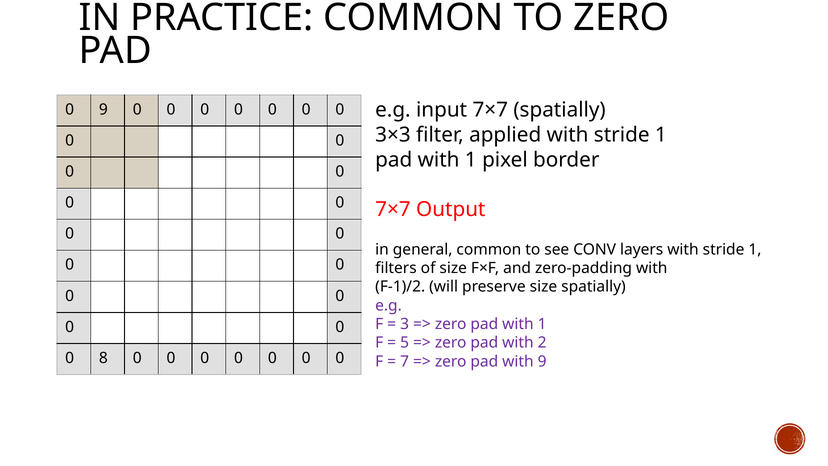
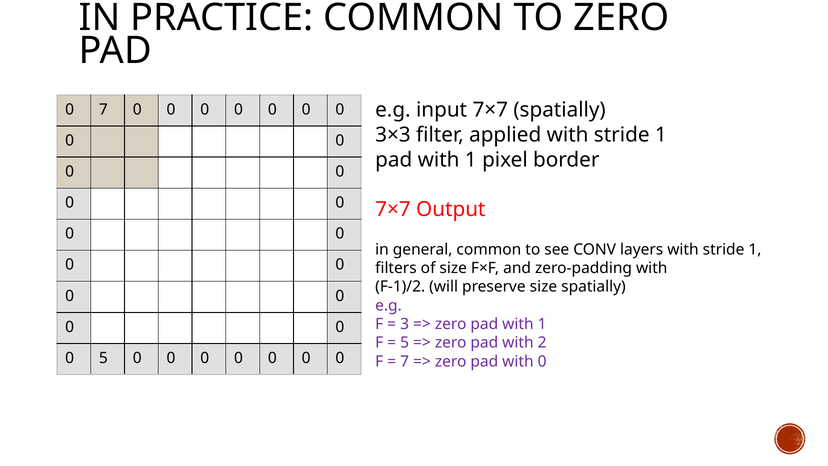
0 9: 9 -> 7
0 8: 8 -> 5
with 9: 9 -> 0
